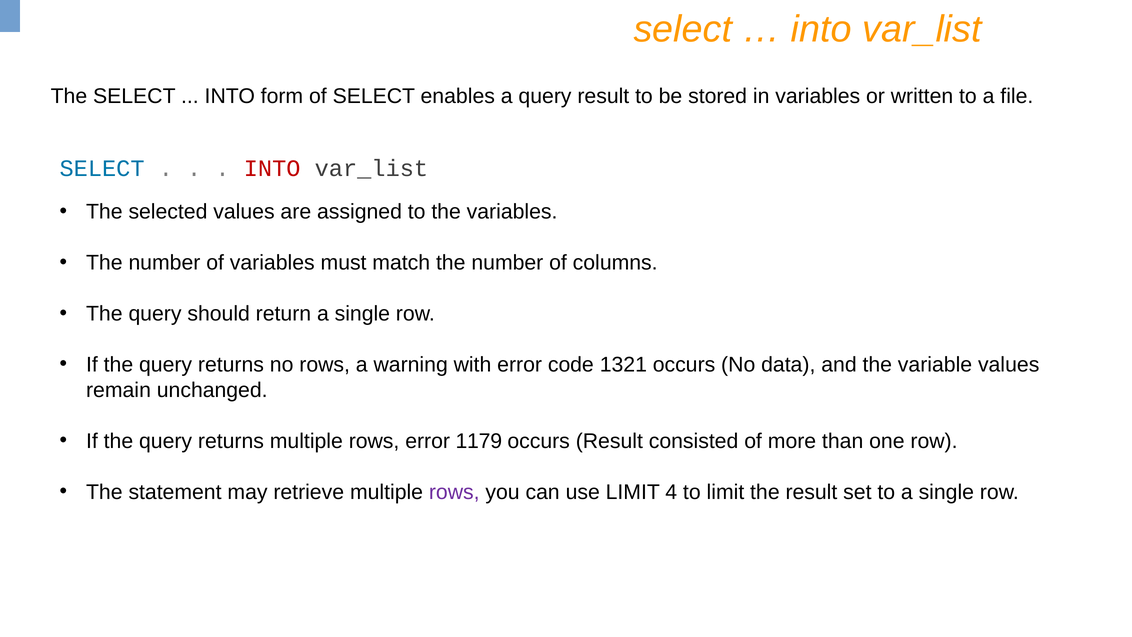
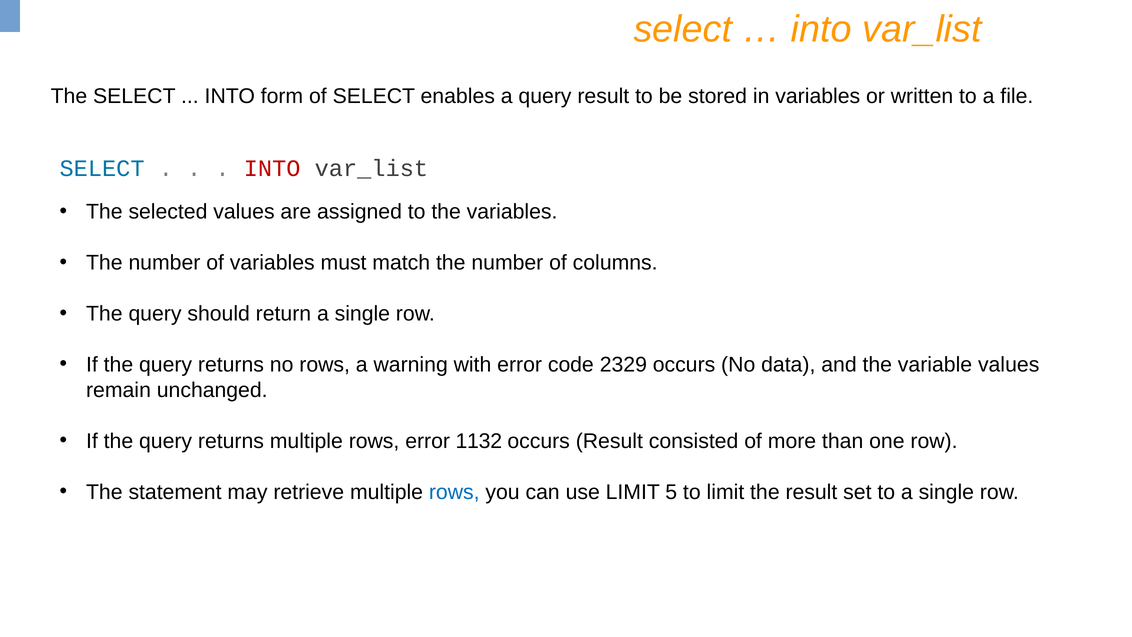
1321: 1321 -> 2329
1179: 1179 -> 1132
rows at (454, 492) colour: purple -> blue
4: 4 -> 5
